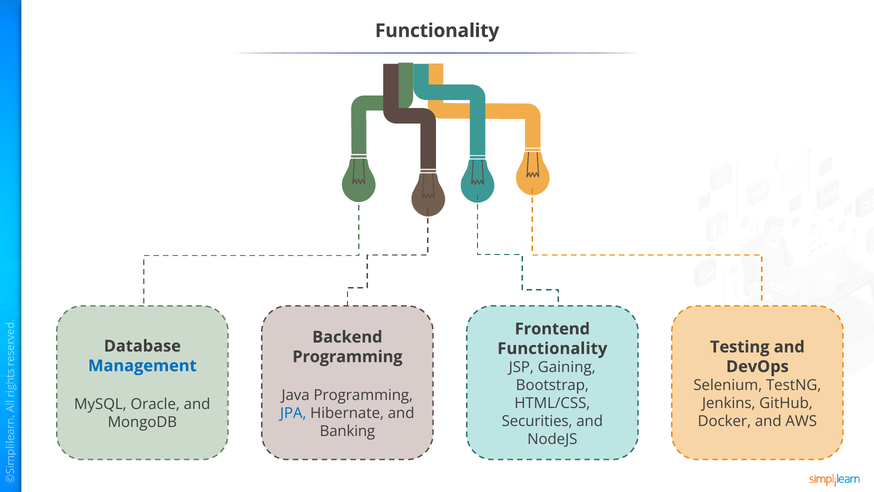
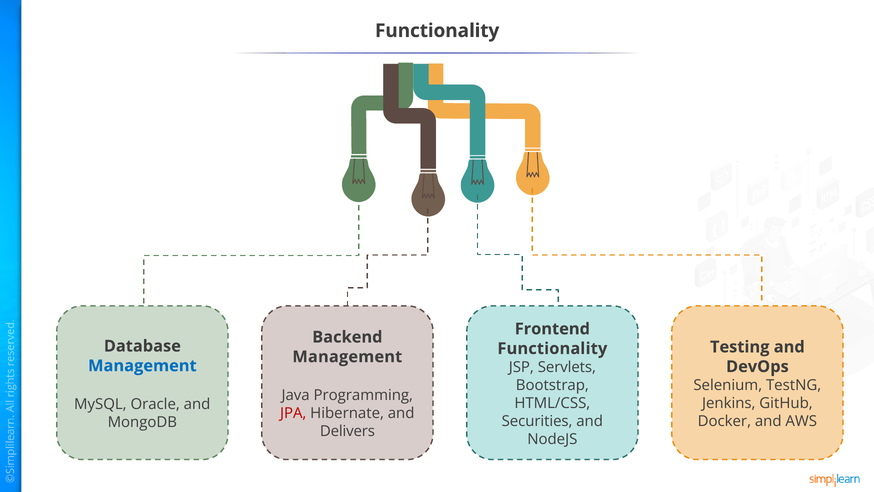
Programming at (347, 357): Programming -> Management
Gaining: Gaining -> Servlets
JPA colour: blue -> red
Banking: Banking -> Delivers
